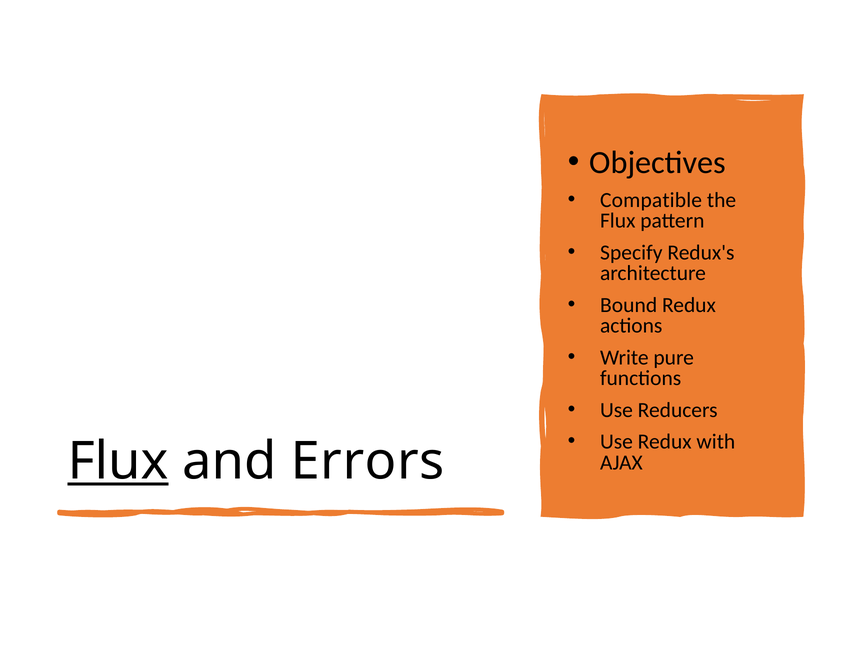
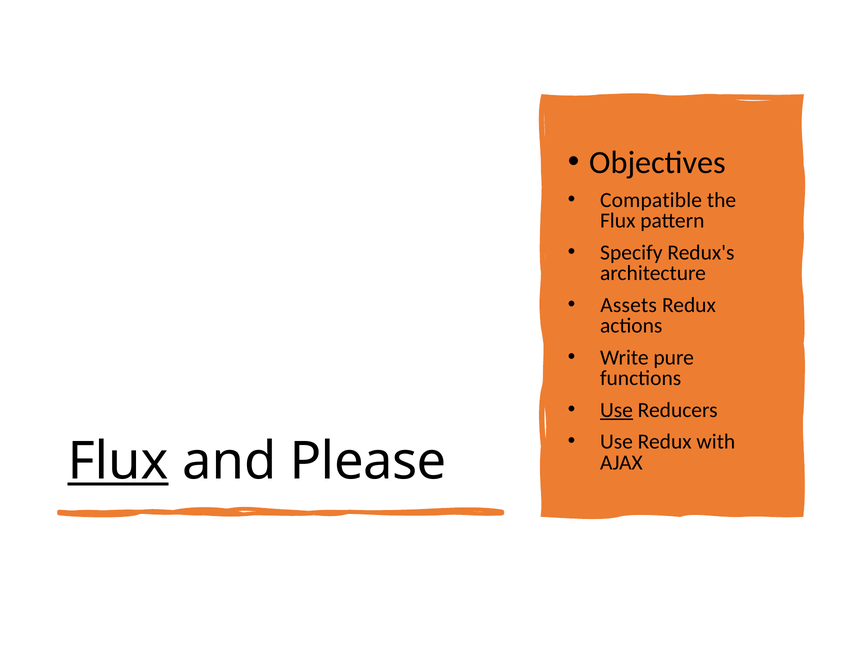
Bound: Bound -> Assets
Use at (616, 410) underline: none -> present
Errors: Errors -> Please
